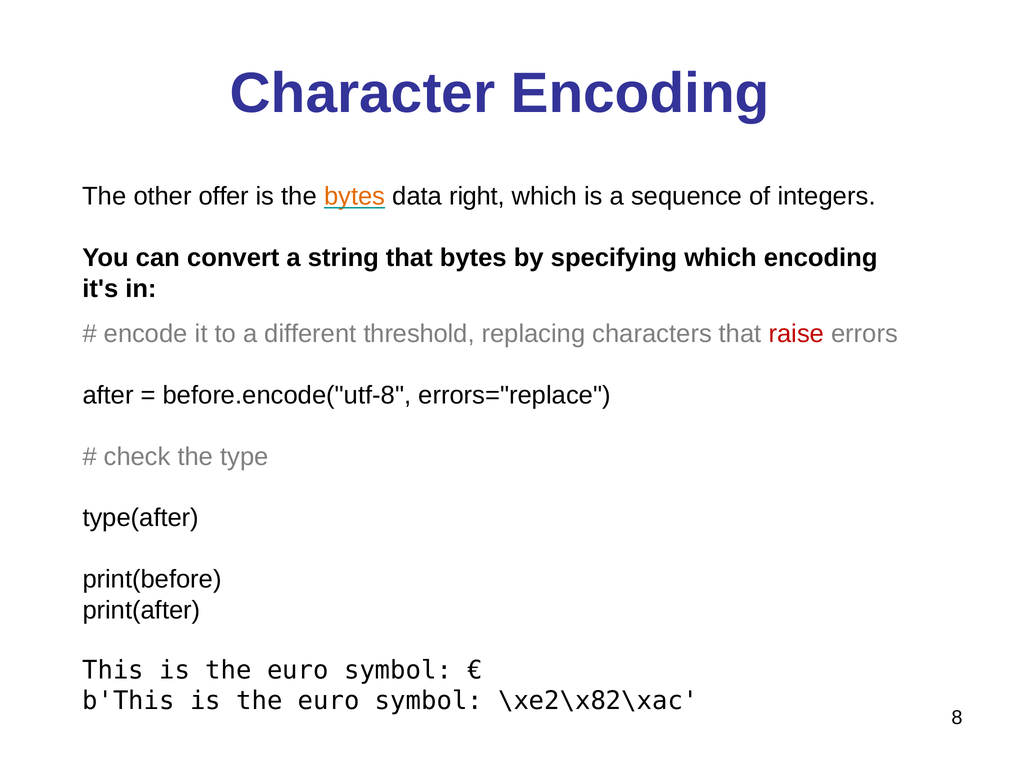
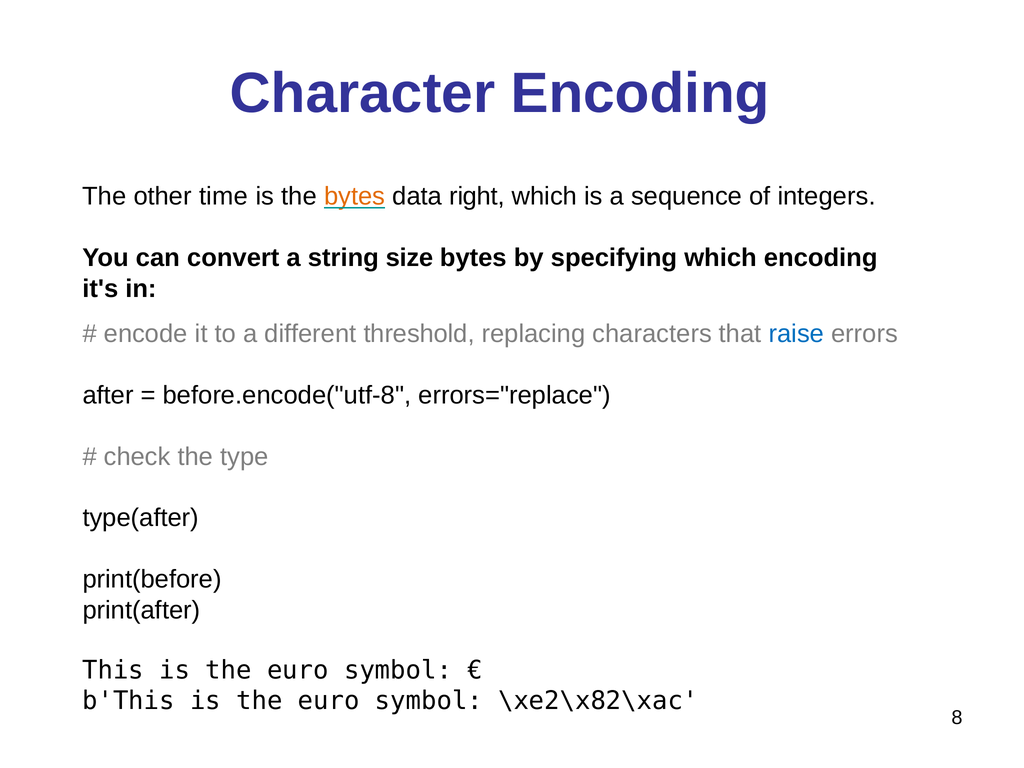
offer: offer -> time
string that: that -> size
raise colour: red -> blue
